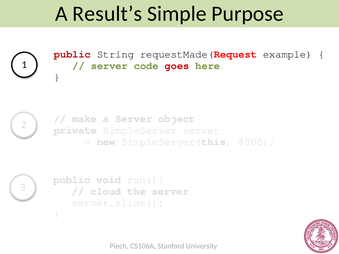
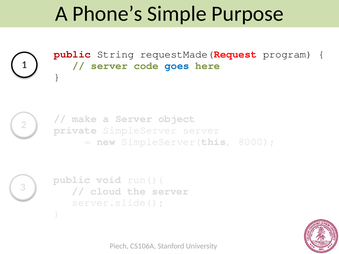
Result’s: Result’s -> Phone’s
example: example -> program
goes colour: red -> blue
